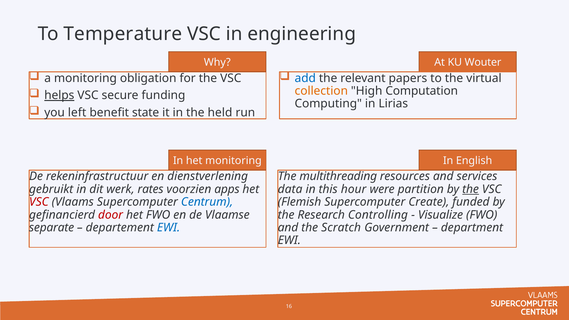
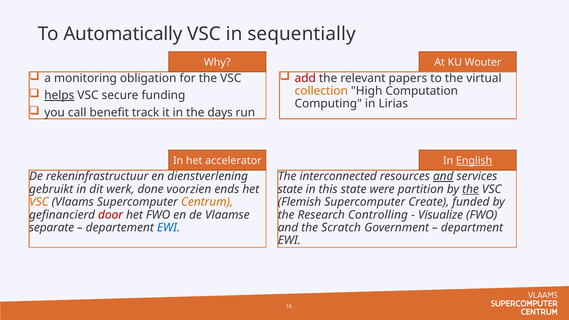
Temperature: Temperature -> Automatically
engineering: engineering -> sequentially
add colour: blue -> red
left: left -> call
state: state -> track
held: held -> days
het monitoring: monitoring -> accelerator
English underline: none -> present
multithreading: multithreading -> interconnected
and at (443, 176) underline: none -> present
rates: rates -> done
apps: apps -> ends
data at (290, 189): data -> state
this hour: hour -> state
VSC at (39, 202) colour: red -> orange
Centrum colour: blue -> orange
